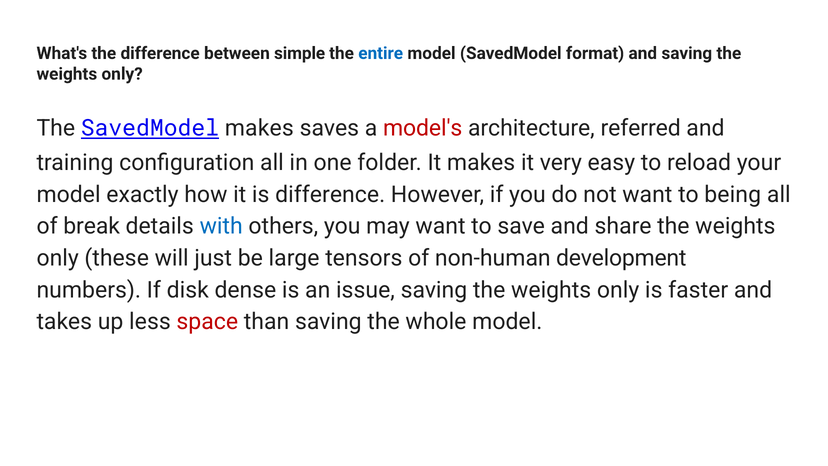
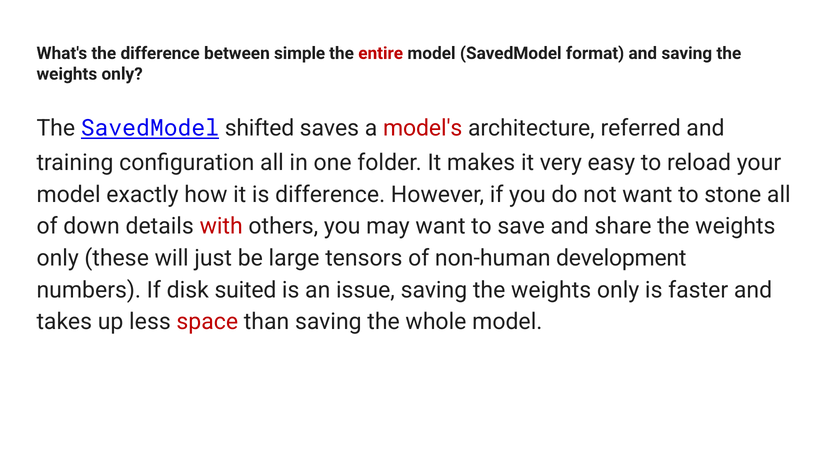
entire colour: blue -> red
SavedModel makes: makes -> shifted
being: being -> stone
break: break -> down
with colour: blue -> red
dense: dense -> suited
